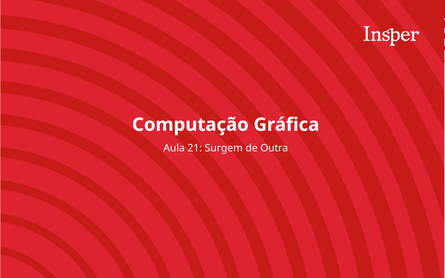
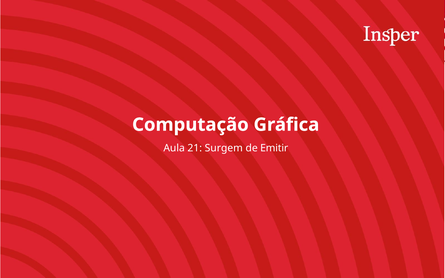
Outra: Outra -> Emitir
